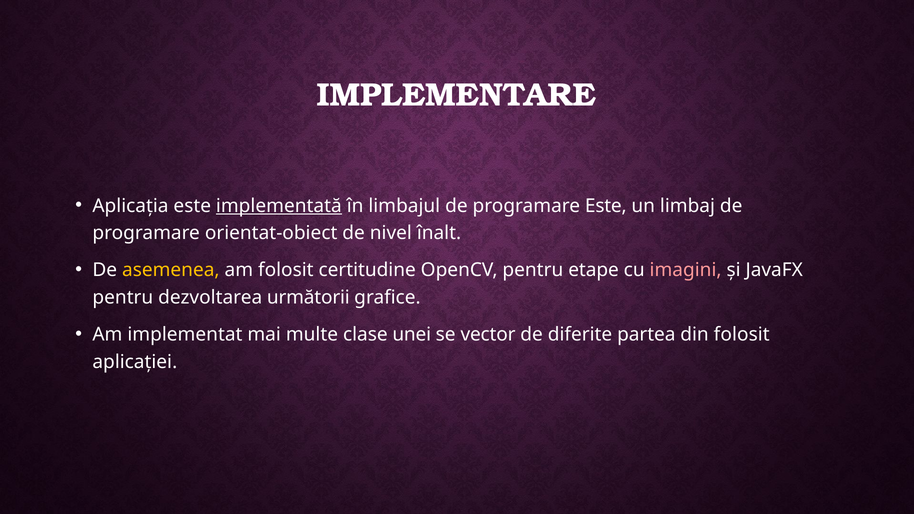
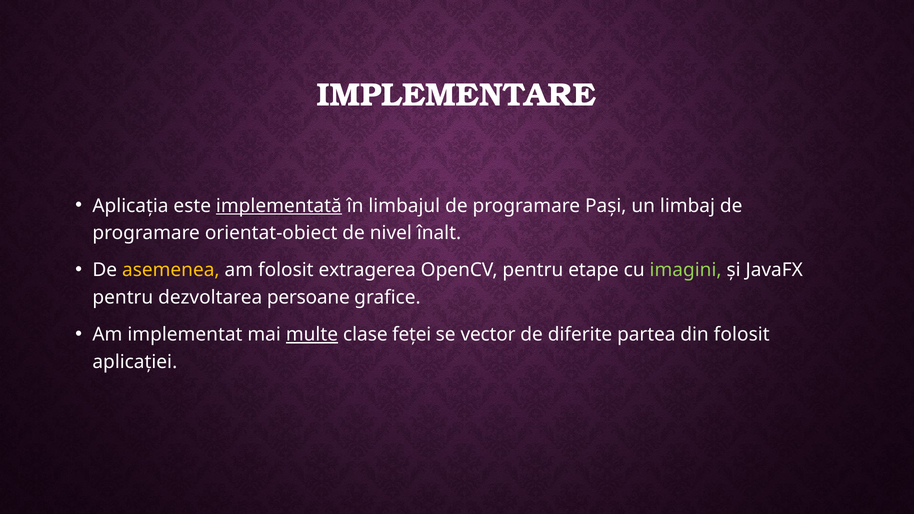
programare Este: Este -> Pași
certitudine: certitudine -> extragerea
imagini colour: pink -> light green
următorii: următorii -> persoane
multe underline: none -> present
unei: unei -> feței
